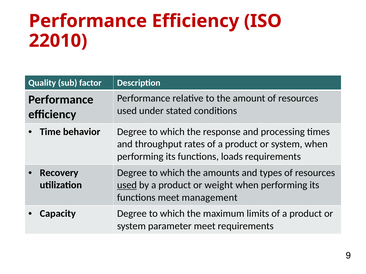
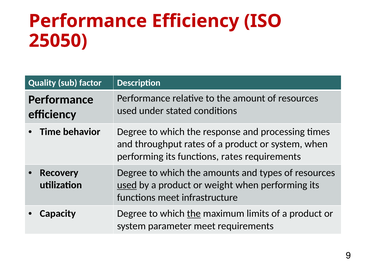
22010: 22010 -> 25050
functions loads: loads -> rates
management: management -> infrastructure
the at (194, 214) underline: none -> present
